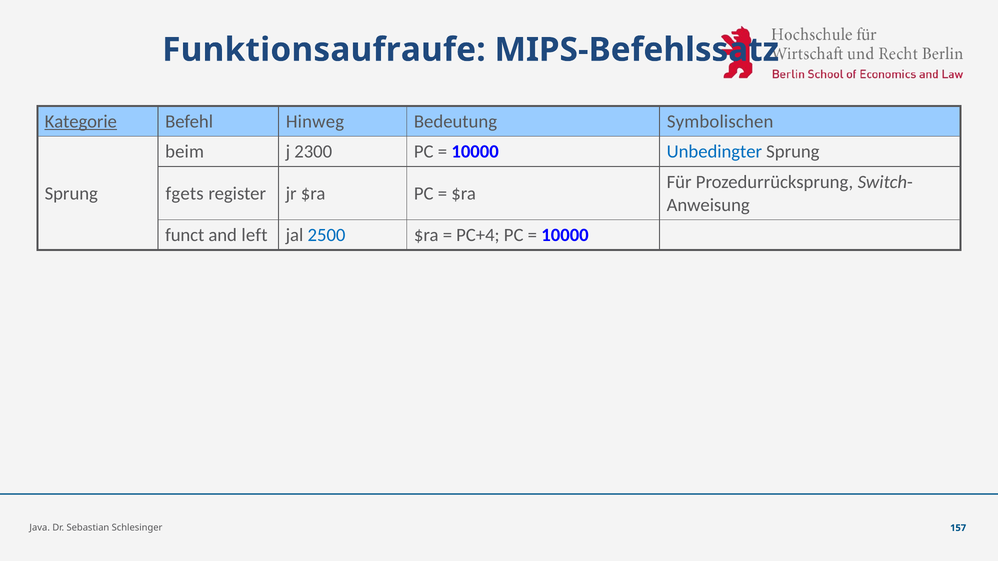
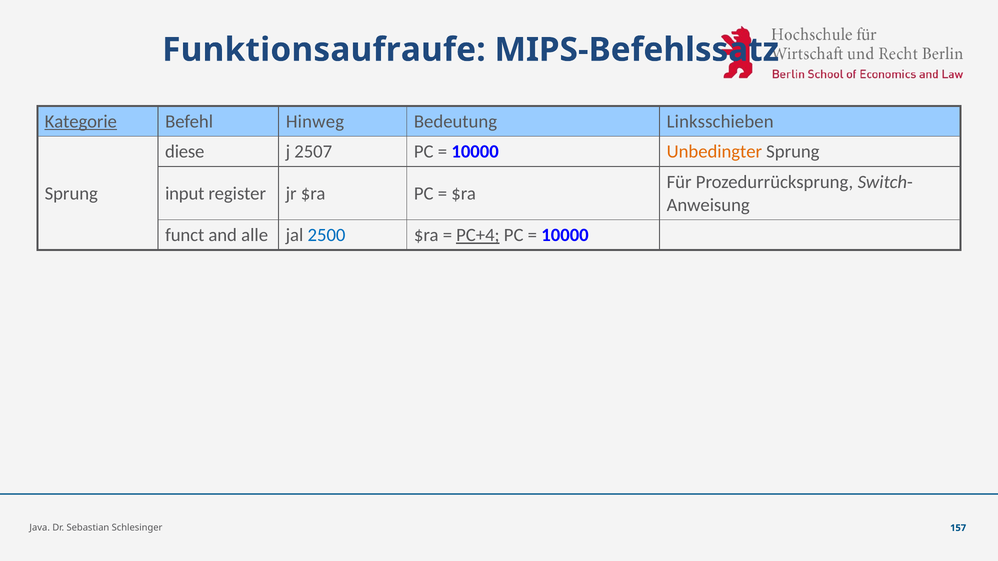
Symbolischen: Symbolischen -> Linksschieben
beim: beim -> diese
2300: 2300 -> 2507
Unbedingter colour: blue -> orange
fgets: fgets -> input
left: left -> alle
PC+4 underline: none -> present
